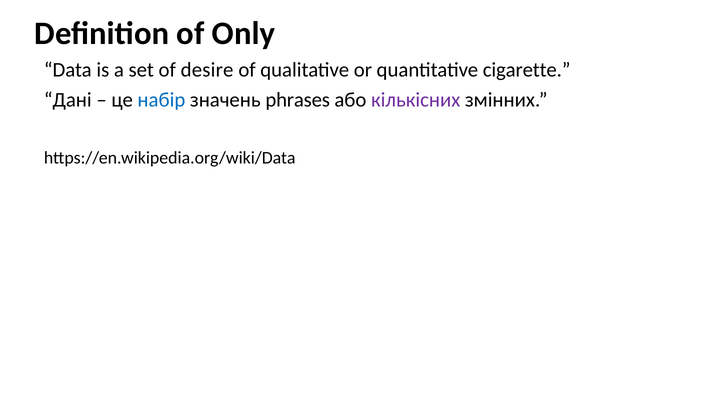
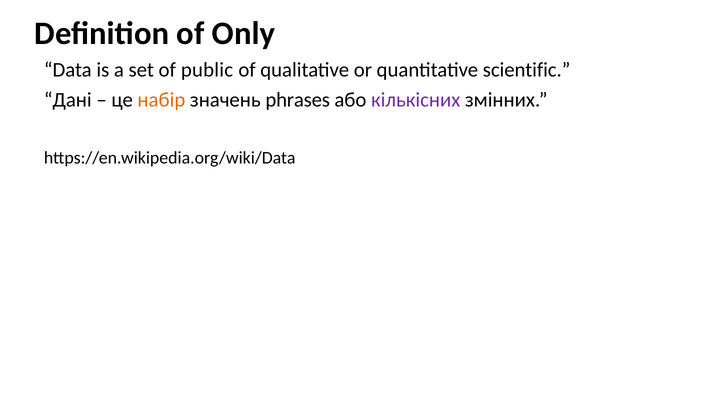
desire: desire -> public
cigarette: cigarette -> scientific
набір colour: blue -> orange
